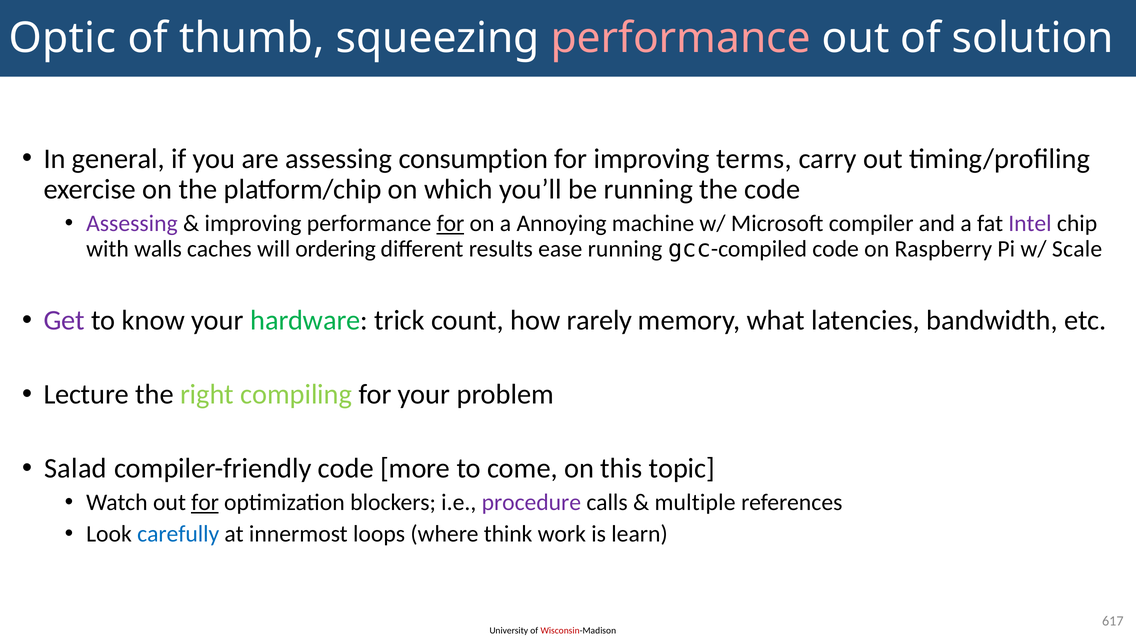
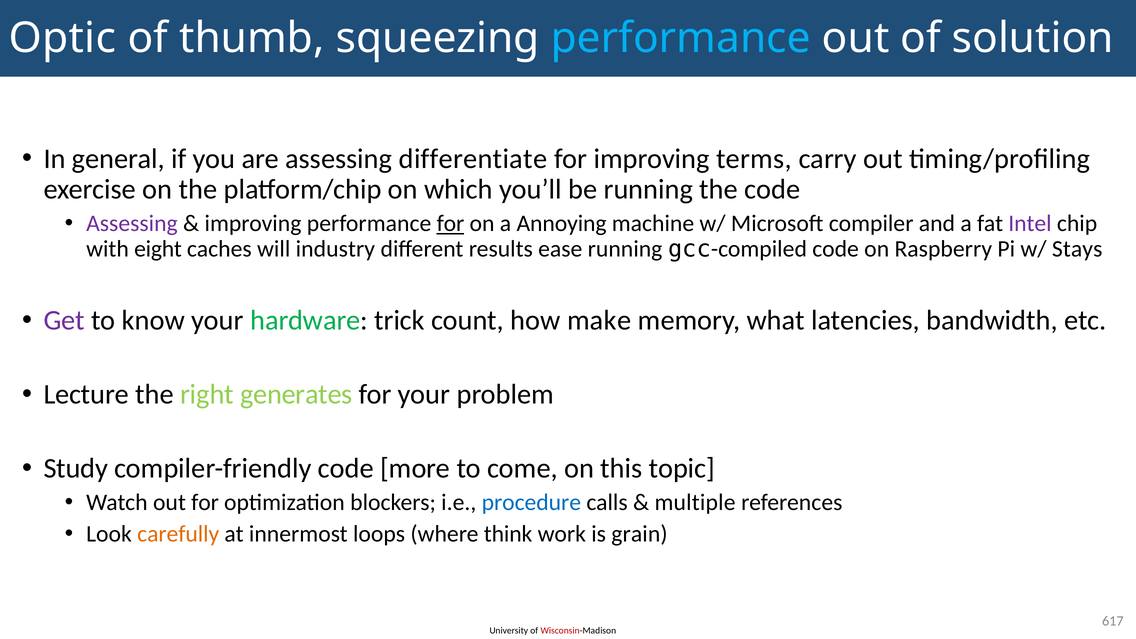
performance at (681, 38) colour: pink -> light blue
consumption: consumption -> differentiate
walls: walls -> eight
ordering: ordering -> industry
Scale: Scale -> Stays
rarely: rarely -> make
compiling: compiling -> generates
Salad: Salad -> Study
for at (205, 503) underline: present -> none
procedure colour: purple -> blue
carefully colour: blue -> orange
learn: learn -> grain
